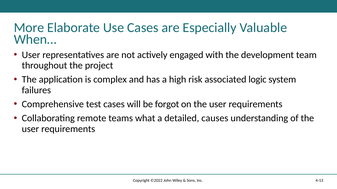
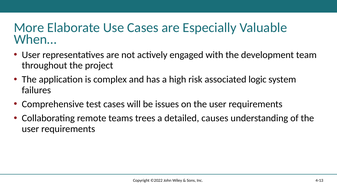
forgot: forgot -> issues
what: what -> trees
